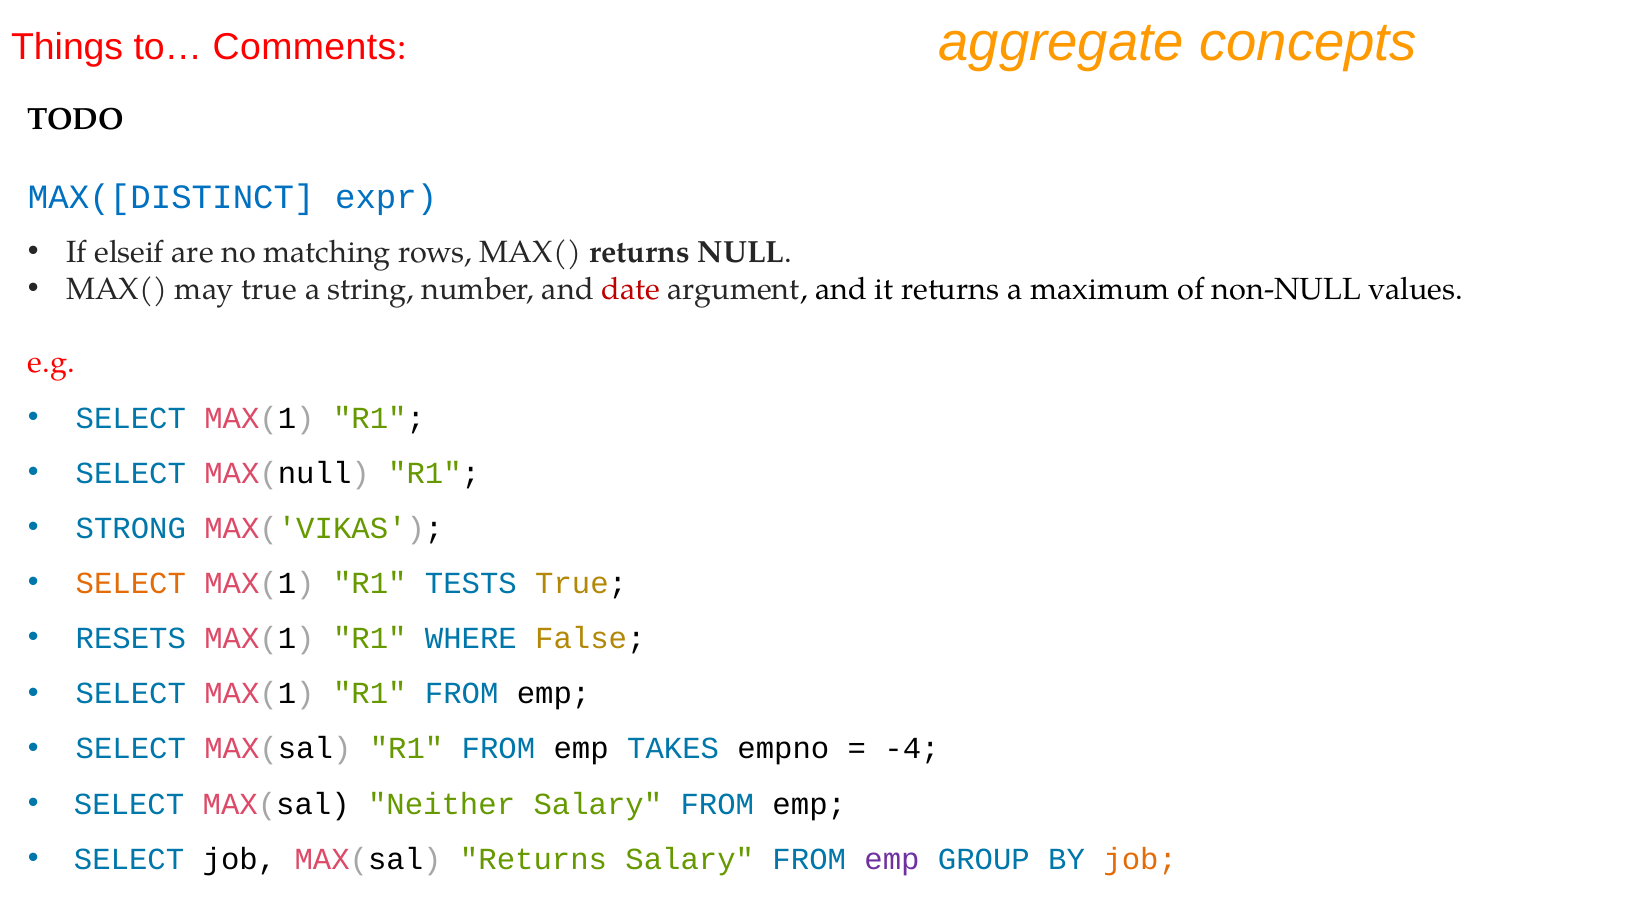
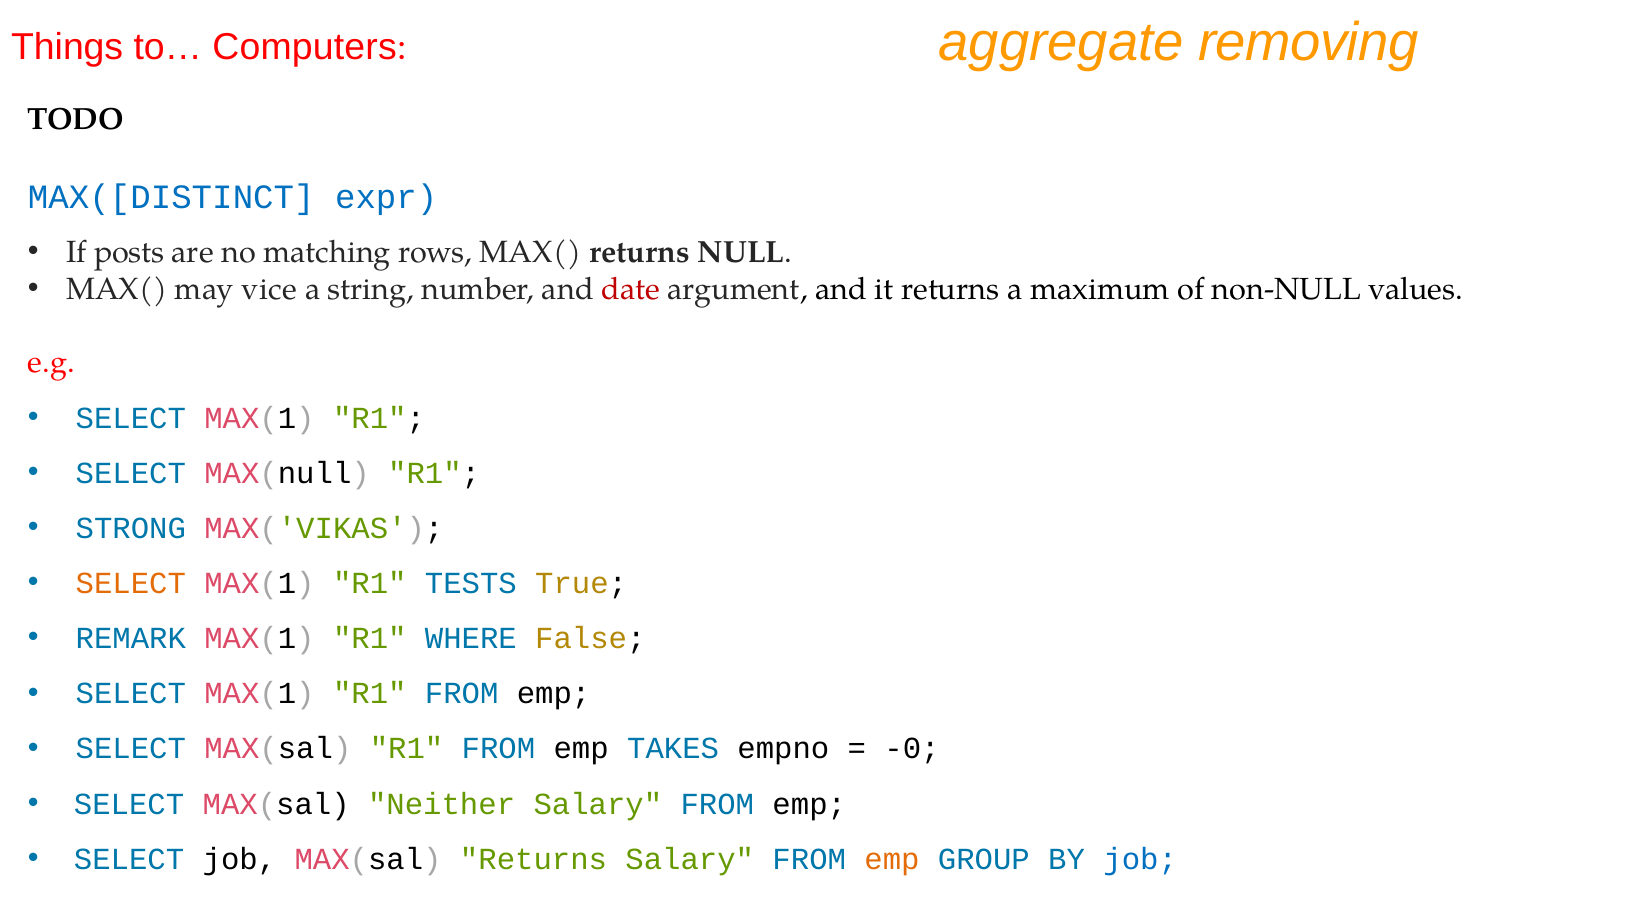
Comments: Comments -> Computers
concepts: concepts -> removing
elseif: elseif -> posts
may true: true -> vice
RESETS: RESETS -> REMARK
-4: -4 -> -0
emp at (892, 859) colour: purple -> orange
job at (1140, 859) colour: orange -> blue
